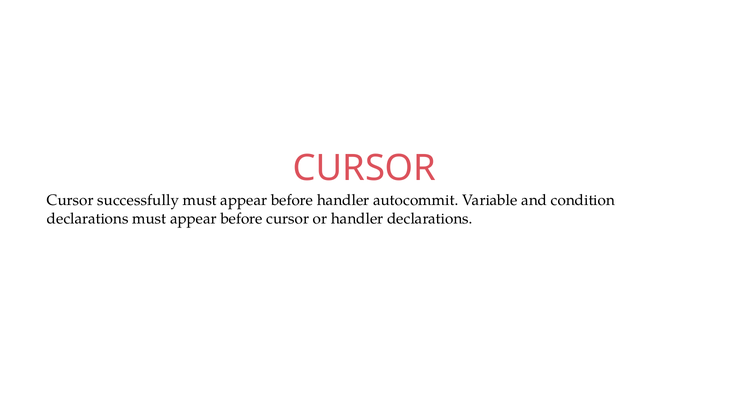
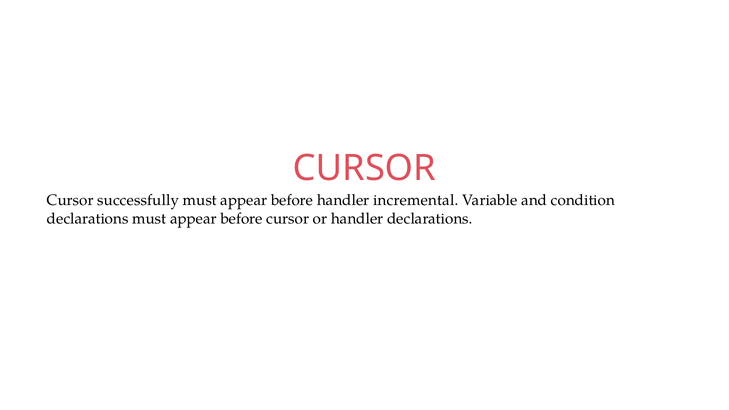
autocommit: autocommit -> incremental
